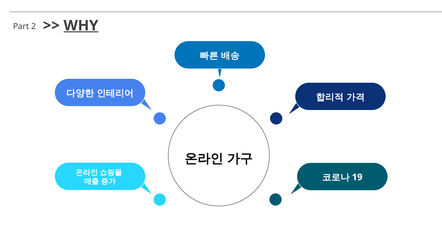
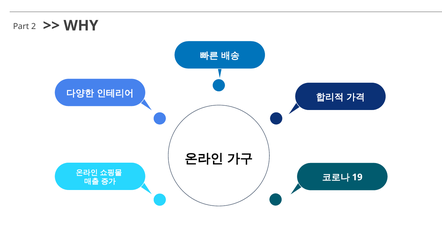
WHY underline: present -> none
